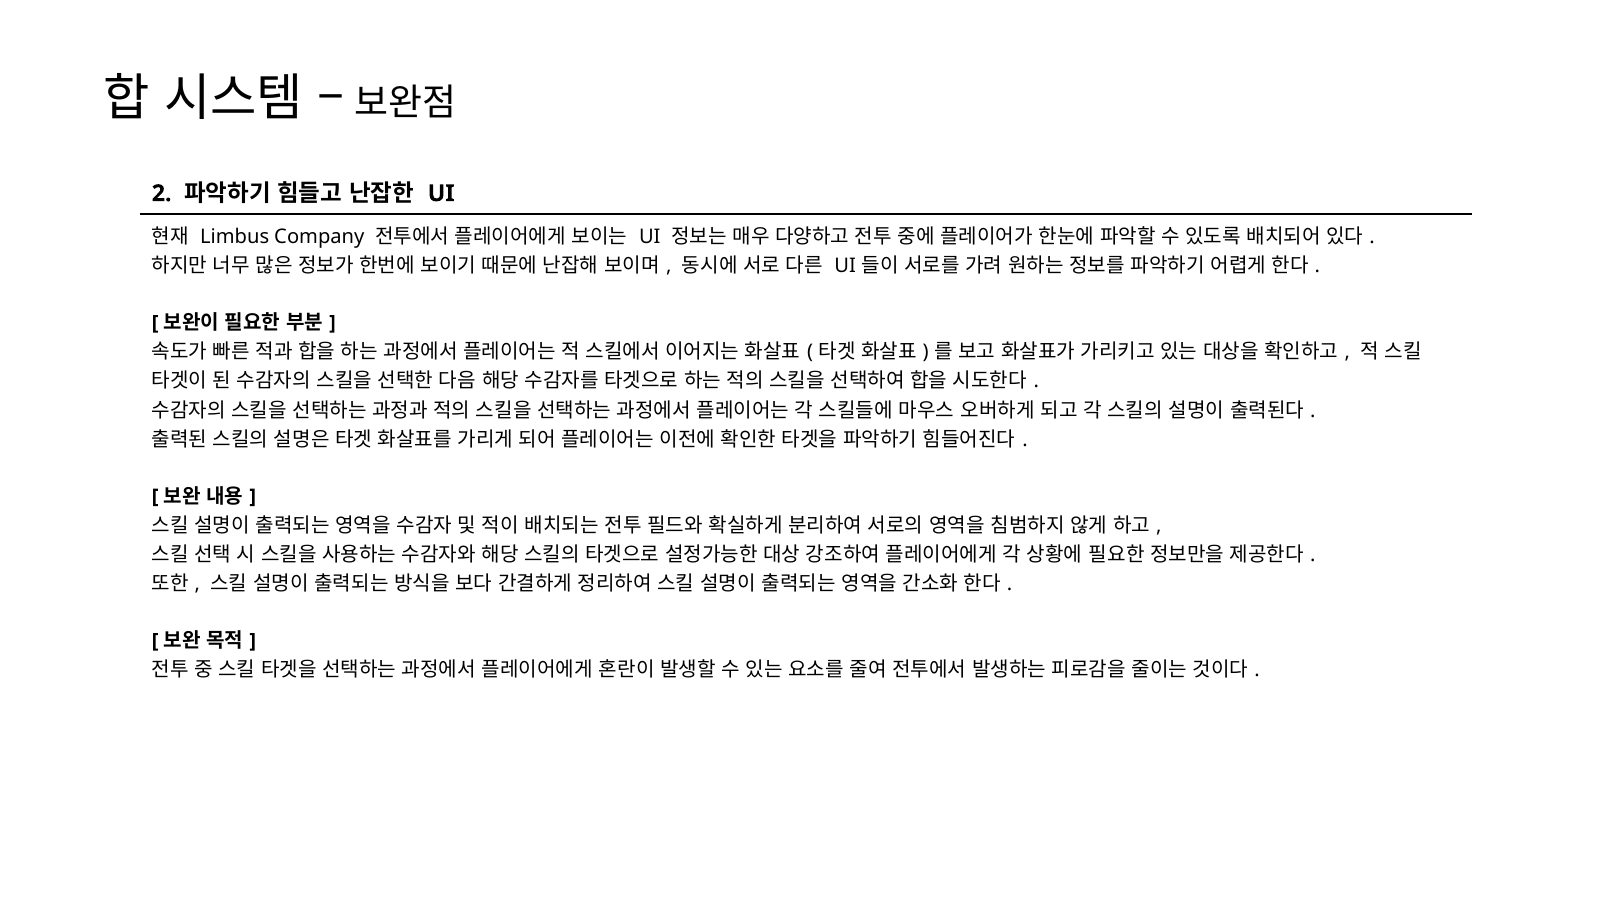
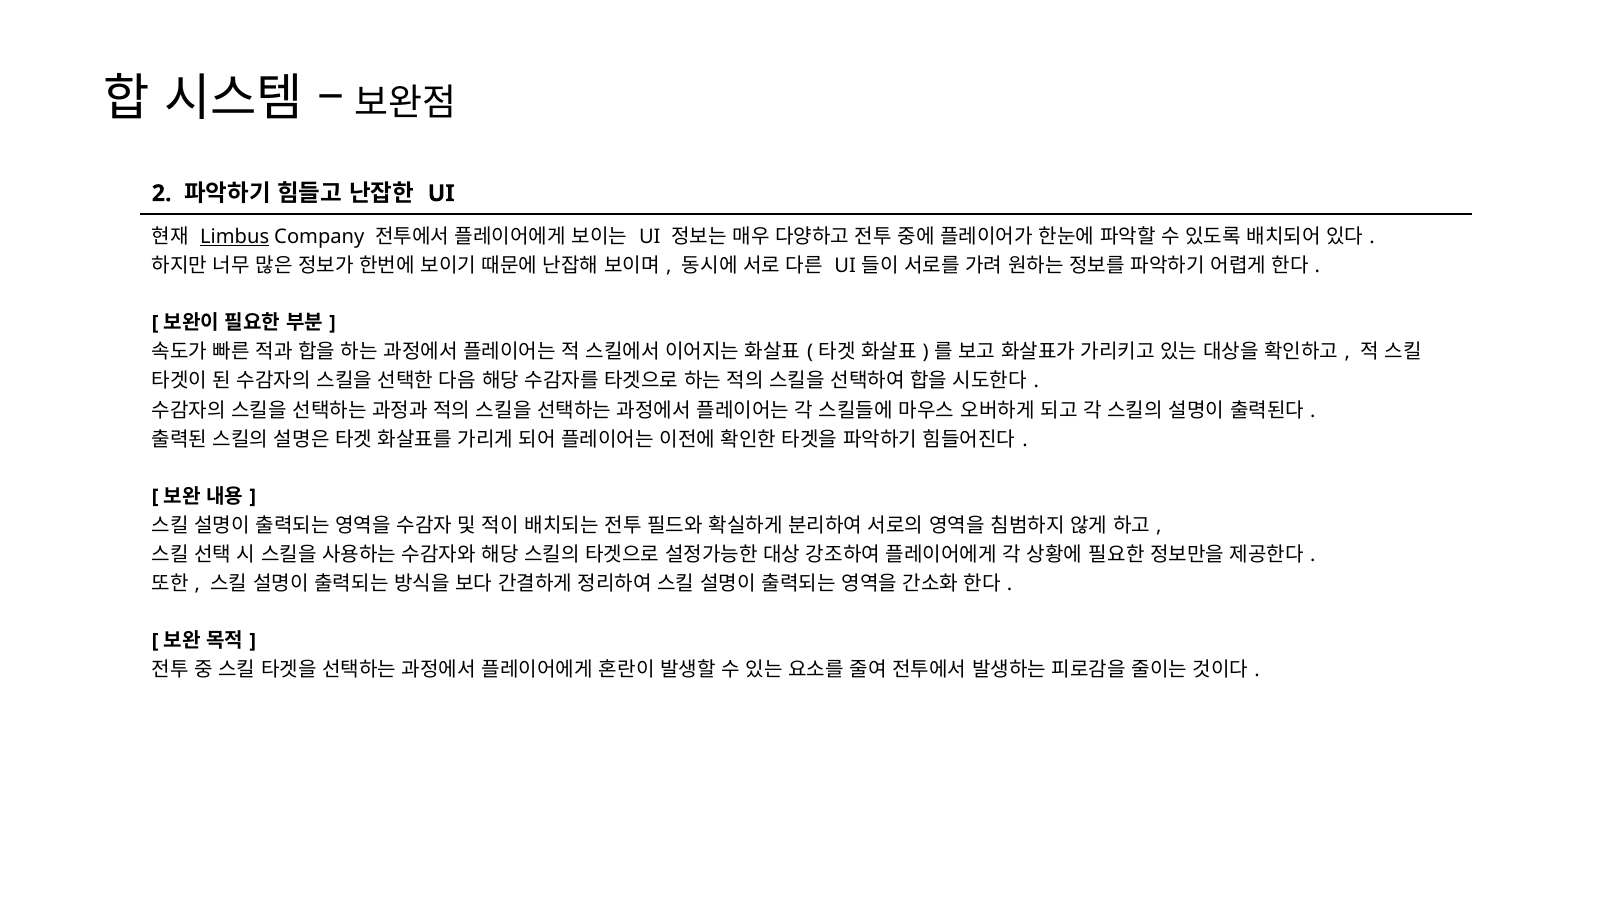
Limbus underline: none -> present
